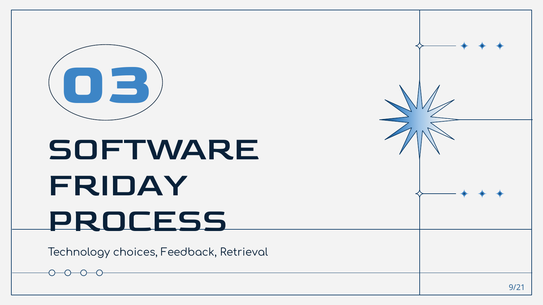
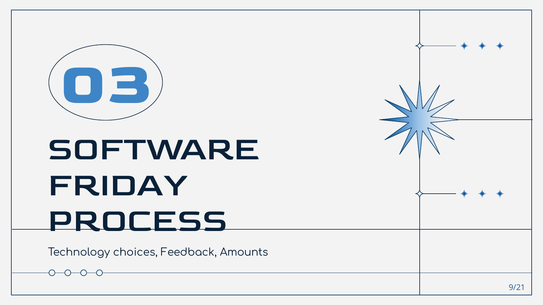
Retrieval: Retrieval -> Amounts
